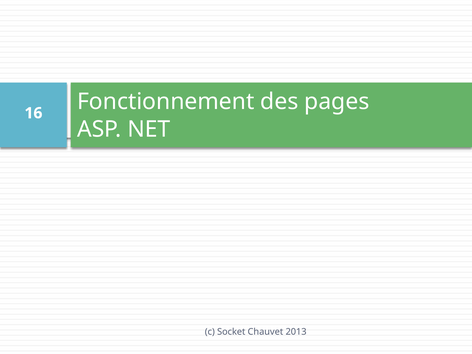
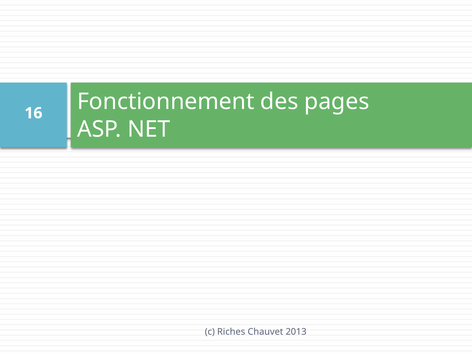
Socket: Socket -> Riches
